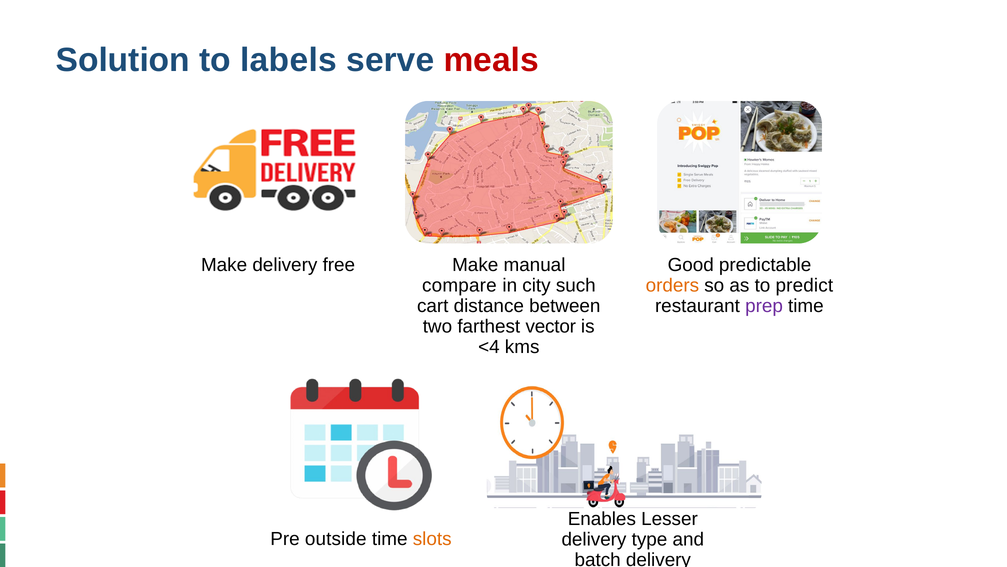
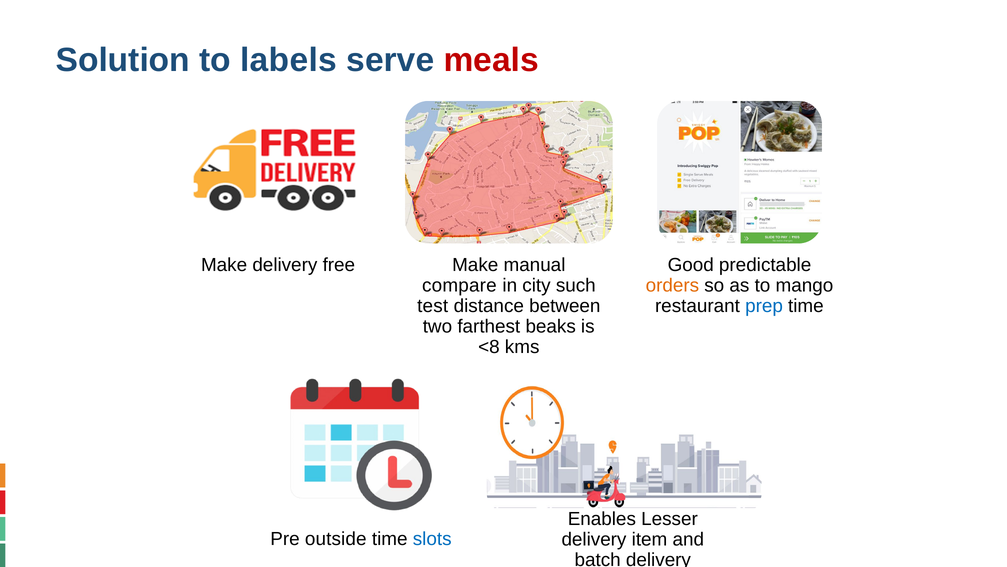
predict: predict -> mango
cart: cart -> test
prep colour: purple -> blue
vector: vector -> beaks
<4: <4 -> <8
slots colour: orange -> blue
type: type -> item
